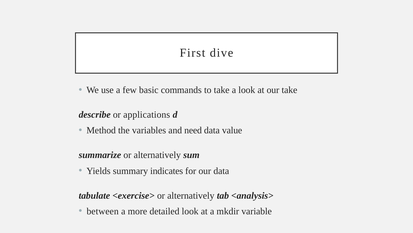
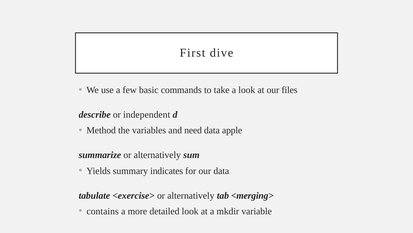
our take: take -> files
applications: applications -> independent
value: value -> apple
<analysis>: <analysis> -> <merging>
between: between -> contains
